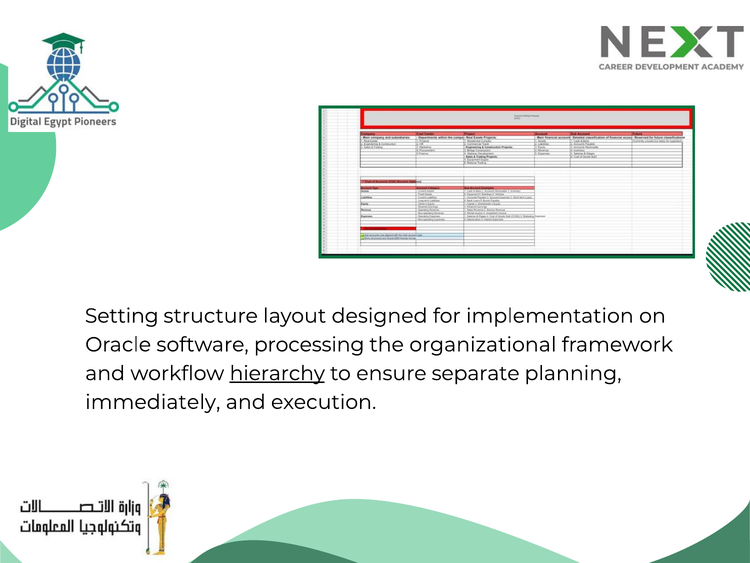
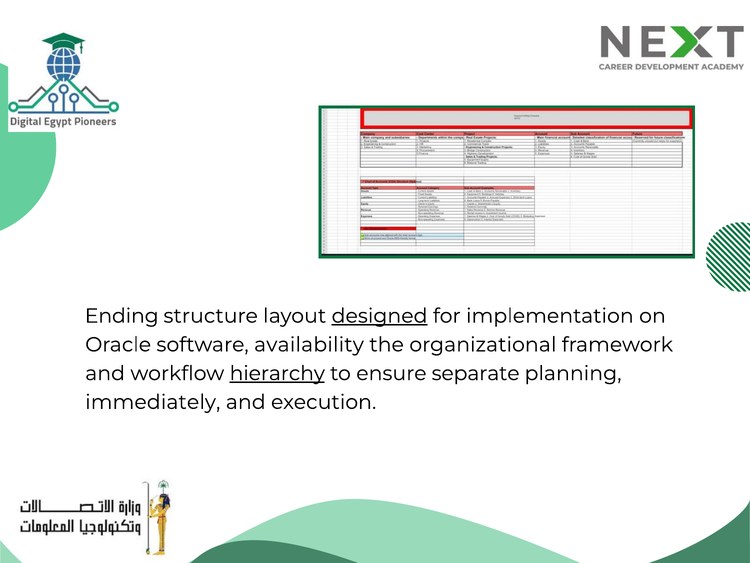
Setting: Setting -> Ending
designed underline: none -> present
processing: processing -> availability
